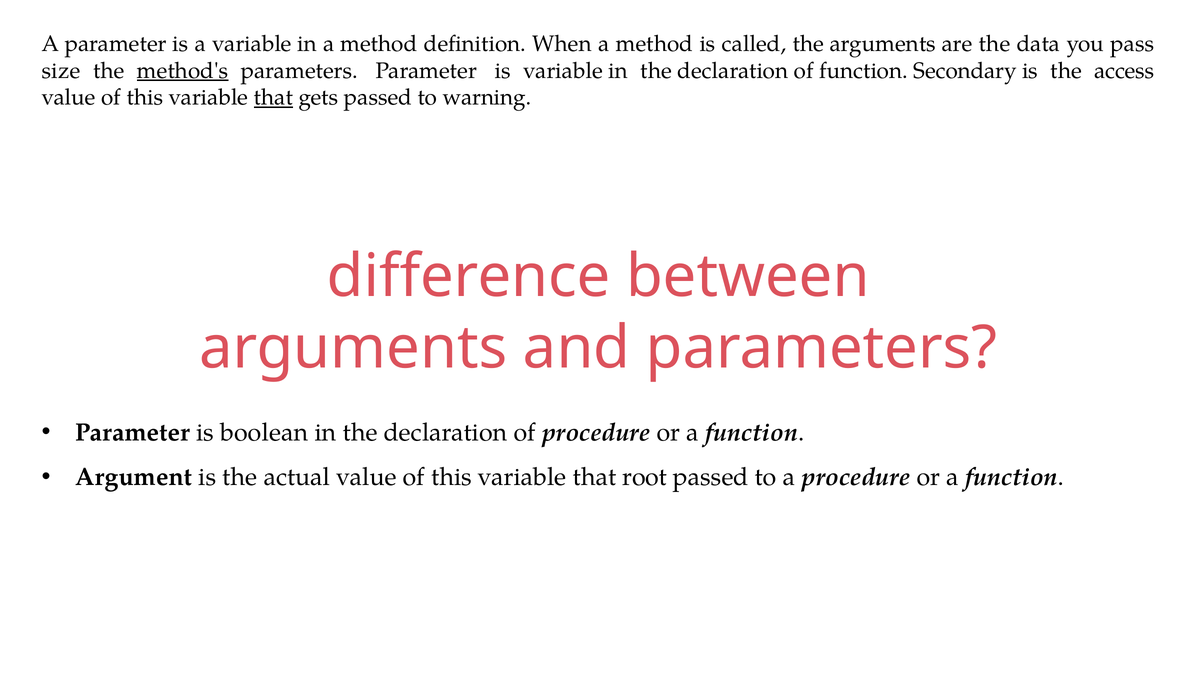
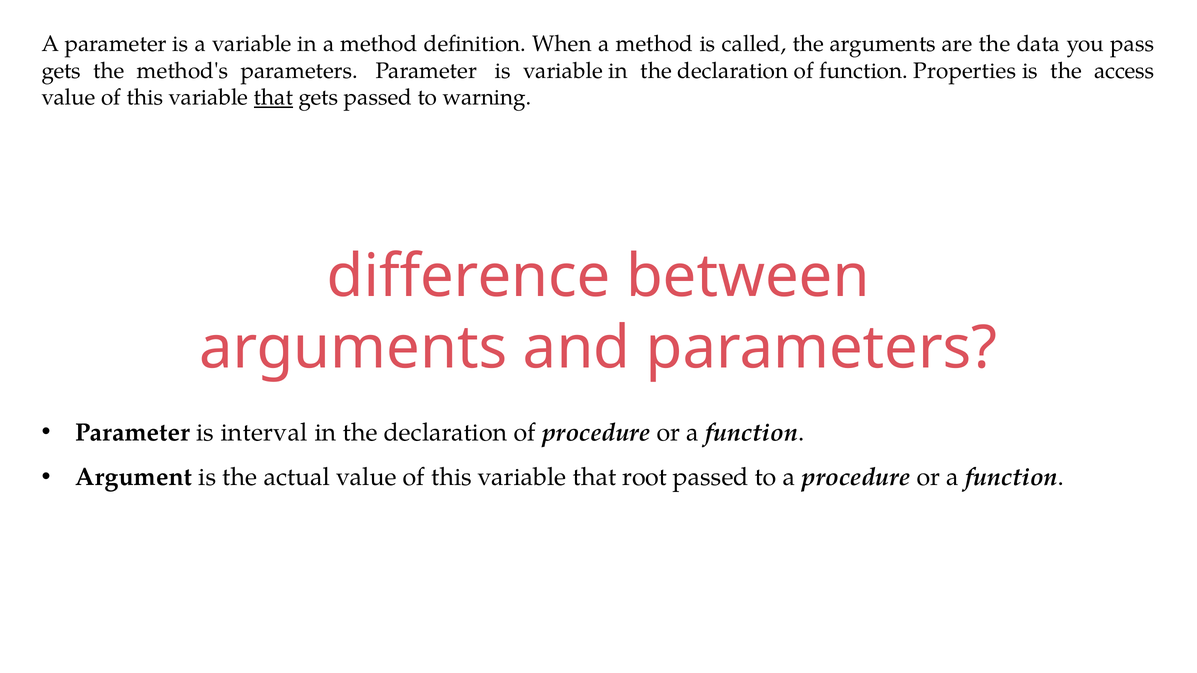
size at (61, 71): size -> gets
method's underline: present -> none
Secondary: Secondary -> Properties
boolean: boolean -> interval
